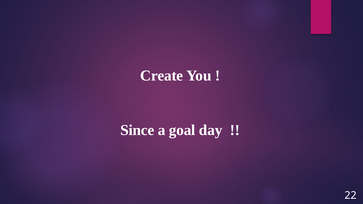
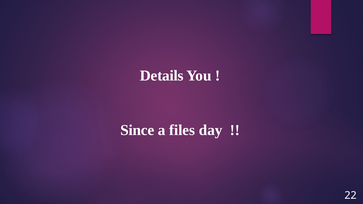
Create: Create -> Details
goal: goal -> files
